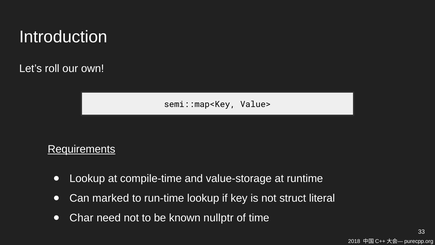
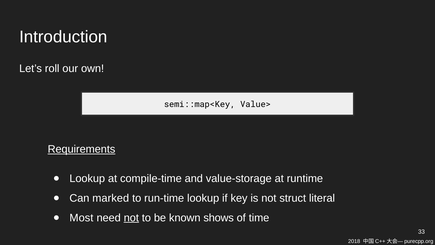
Char: Char -> Most
not at (131, 218) underline: none -> present
nullptr: nullptr -> shows
